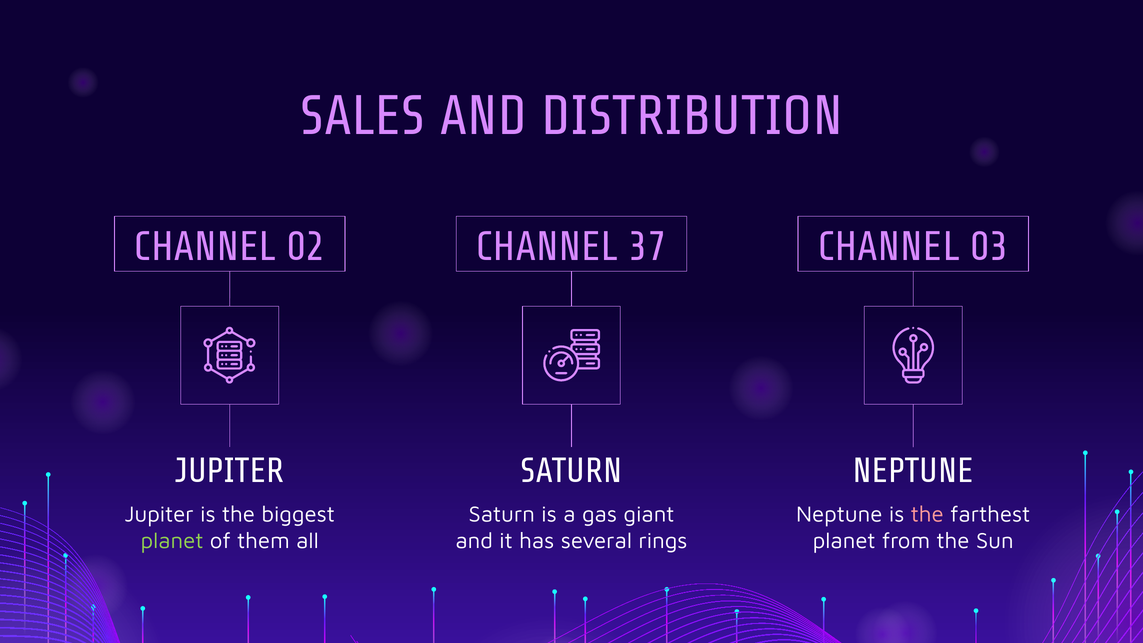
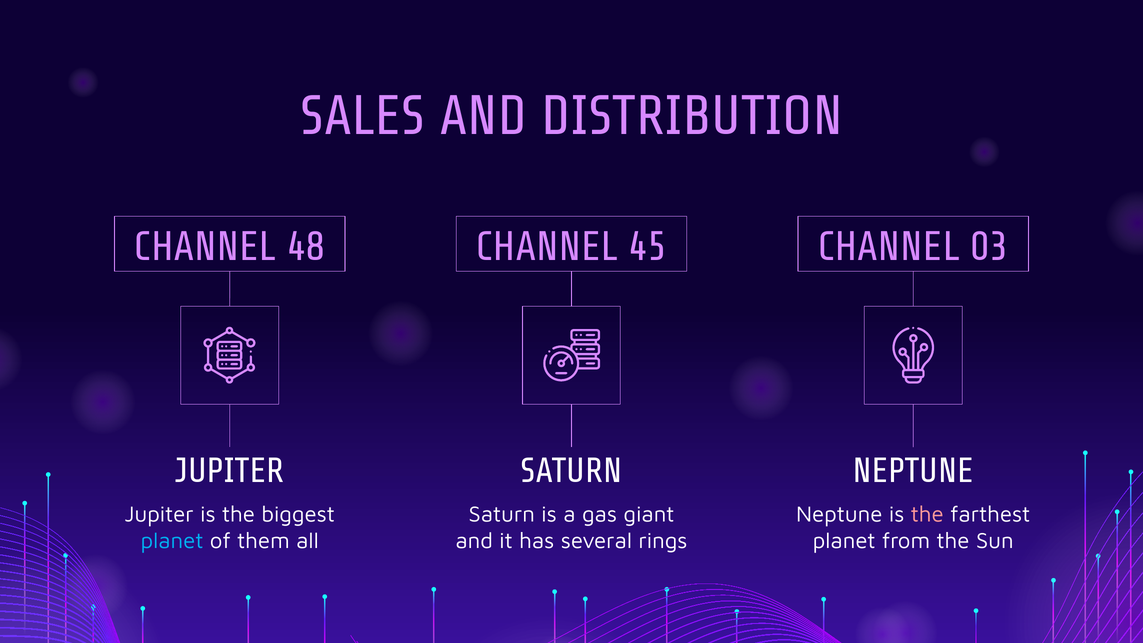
02: 02 -> 48
37: 37 -> 45
planet at (172, 541) colour: light green -> light blue
